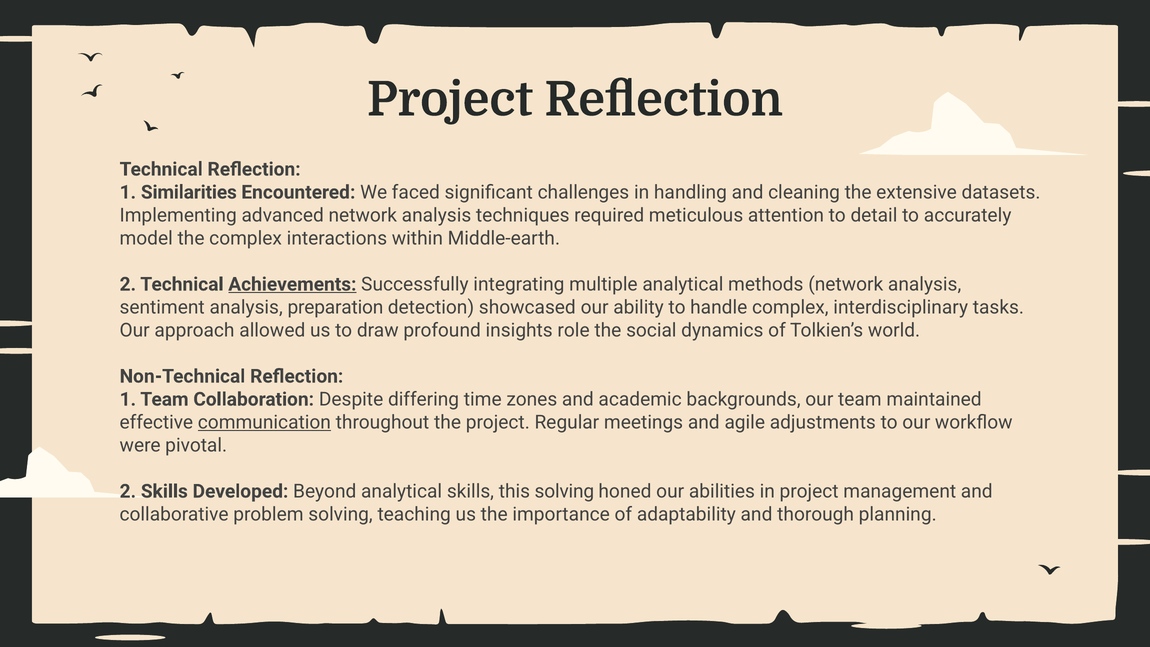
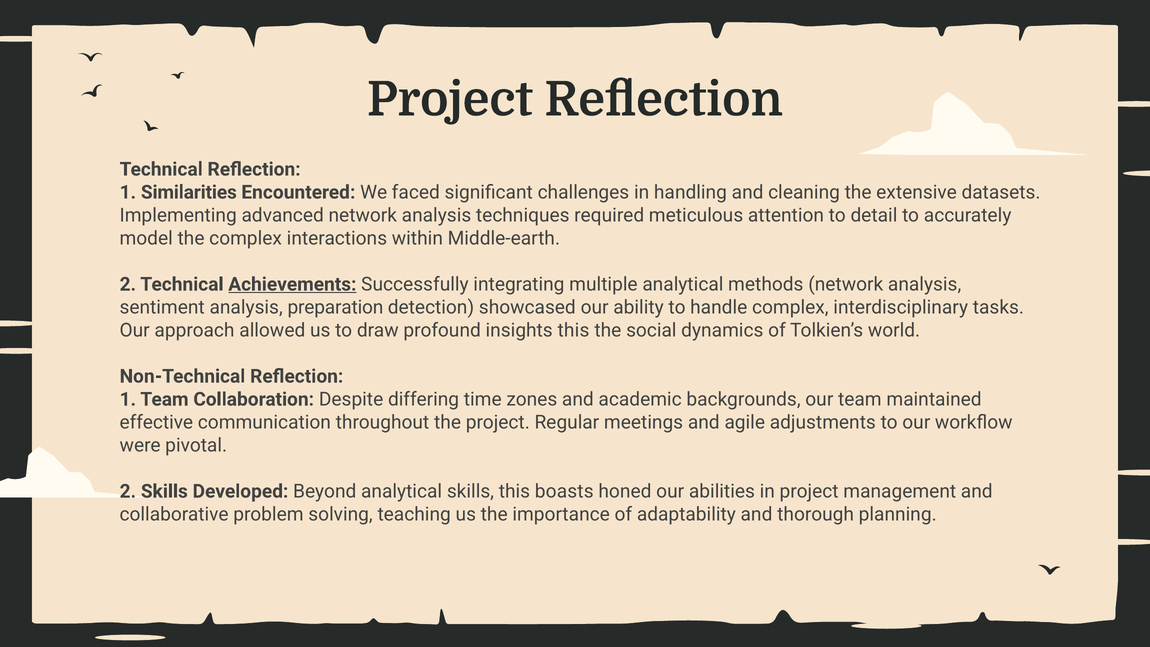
insights role: role -> this
communication underline: present -> none
this solving: solving -> boasts
